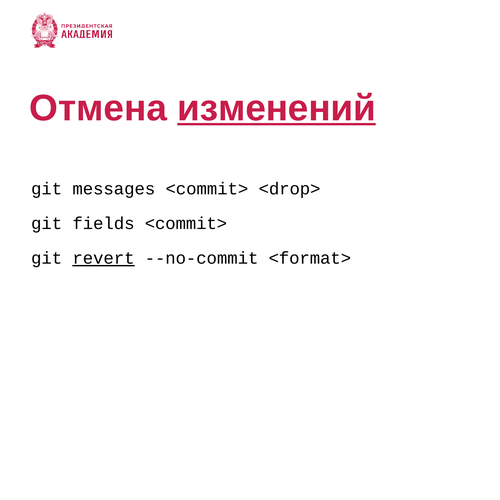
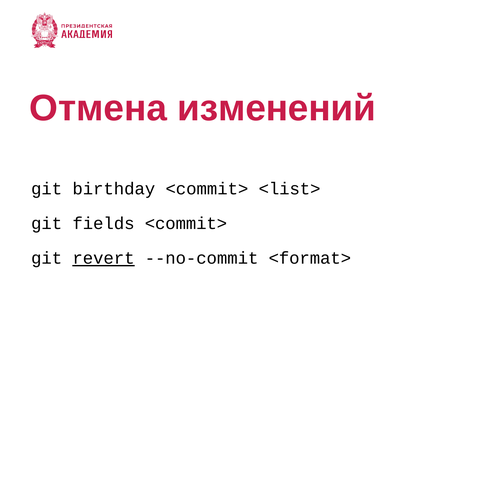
изменений underline: present -> none
messages: messages -> birthday
<drop>: <drop> -> <list>
